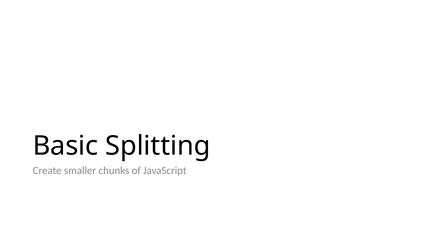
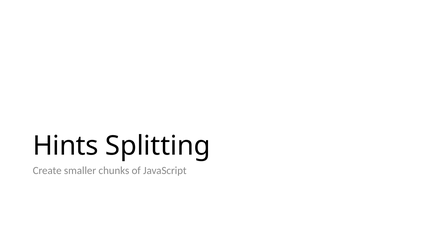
Basic: Basic -> Hints
